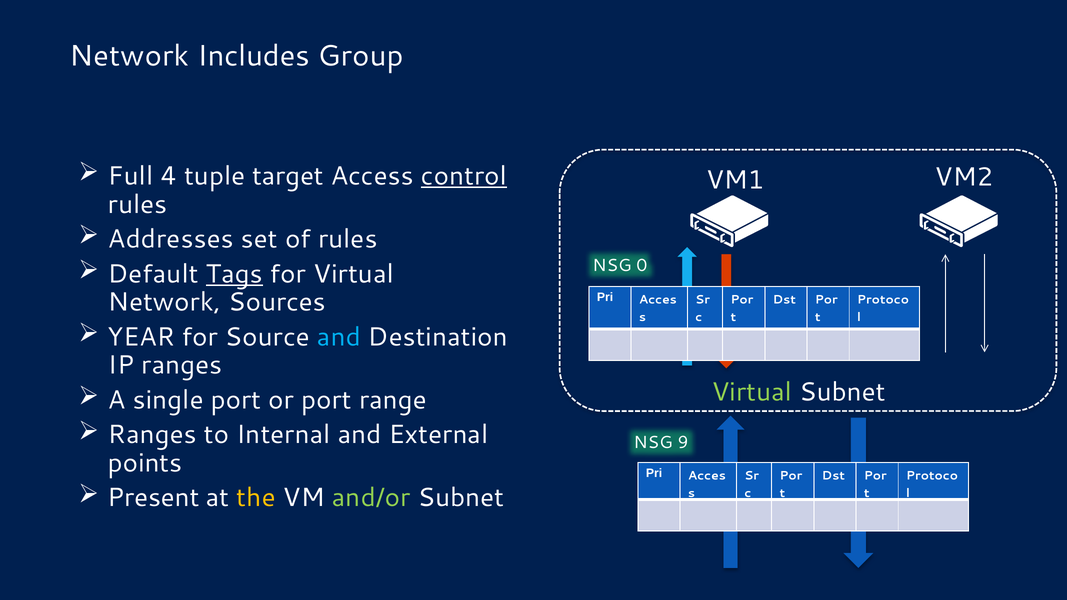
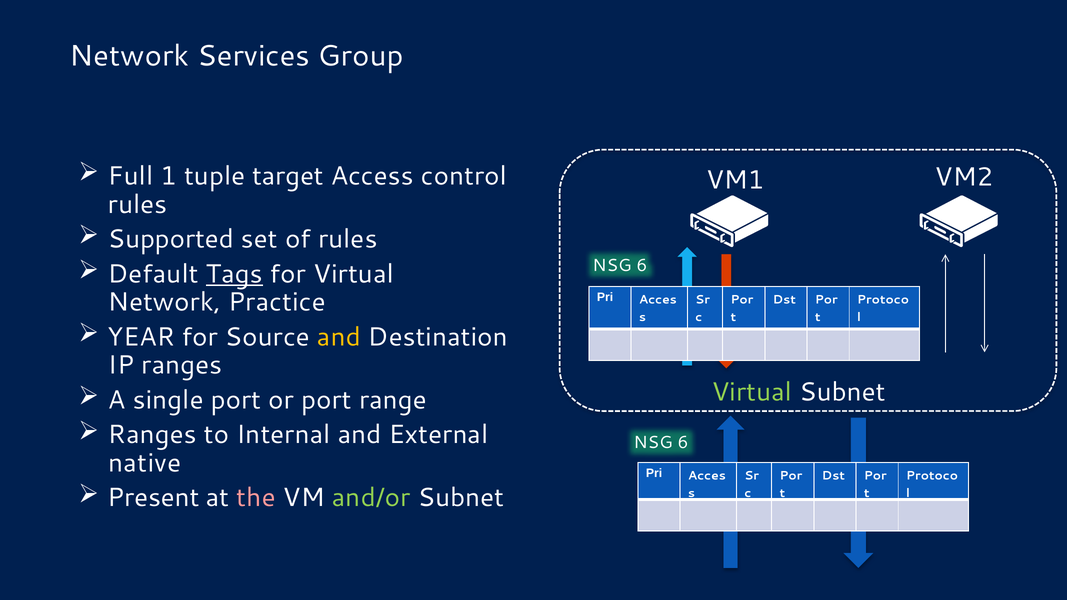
Includes: Includes -> Services
4: 4 -> 1
control underline: present -> none
Addresses: Addresses -> Supported
0 at (642, 265): 0 -> 6
Sources: Sources -> Practice
and at (339, 337) colour: light blue -> yellow
9 at (683, 443): 9 -> 6
points: points -> native
the colour: yellow -> pink
